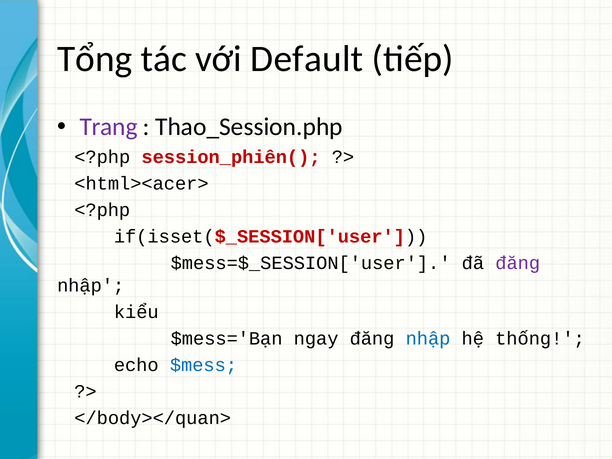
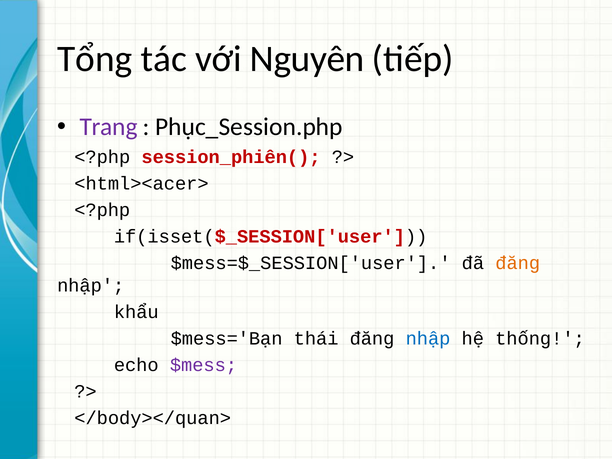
Default: Default -> Nguyên
Thao_Session.php: Thao_Session.php -> Phục_Session.php
đăng at (518, 263) colour: purple -> orange
kiểu: kiểu -> khẩu
ngay: ngay -> thái
$mess colour: blue -> purple
